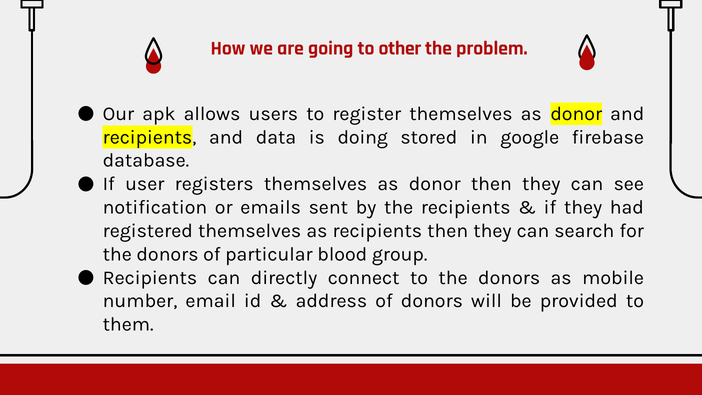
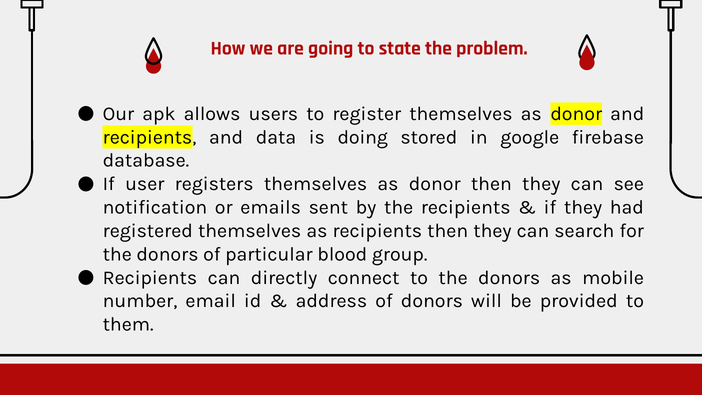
other: other -> state
